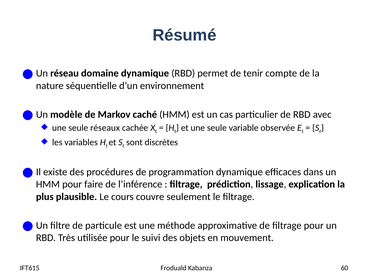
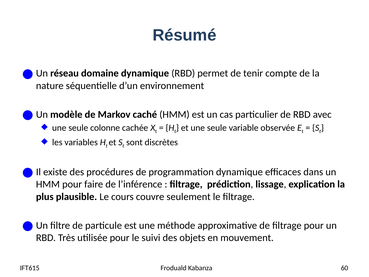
réseaux: réseaux -> colonne
